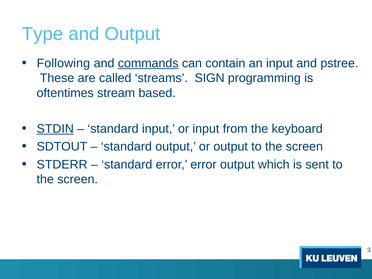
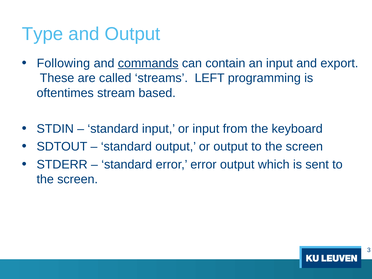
pstree: pstree -> export
SIGN: SIGN -> LEFT
STDIN underline: present -> none
